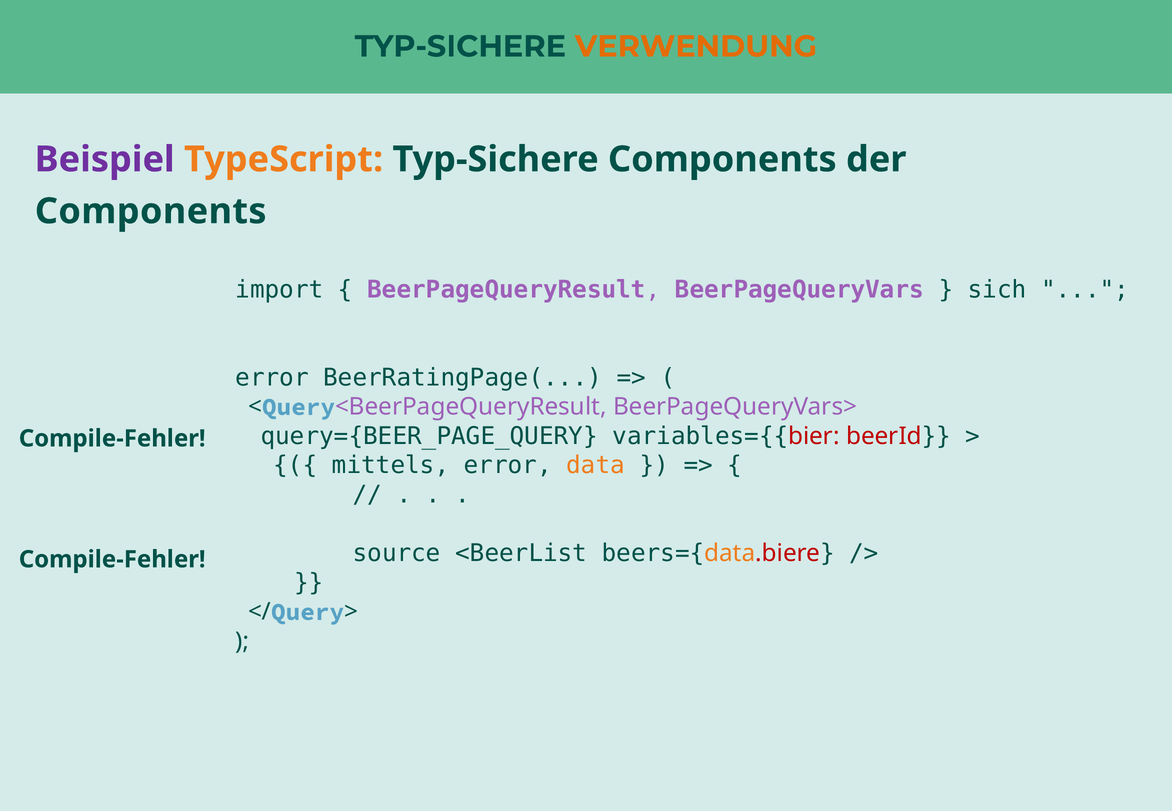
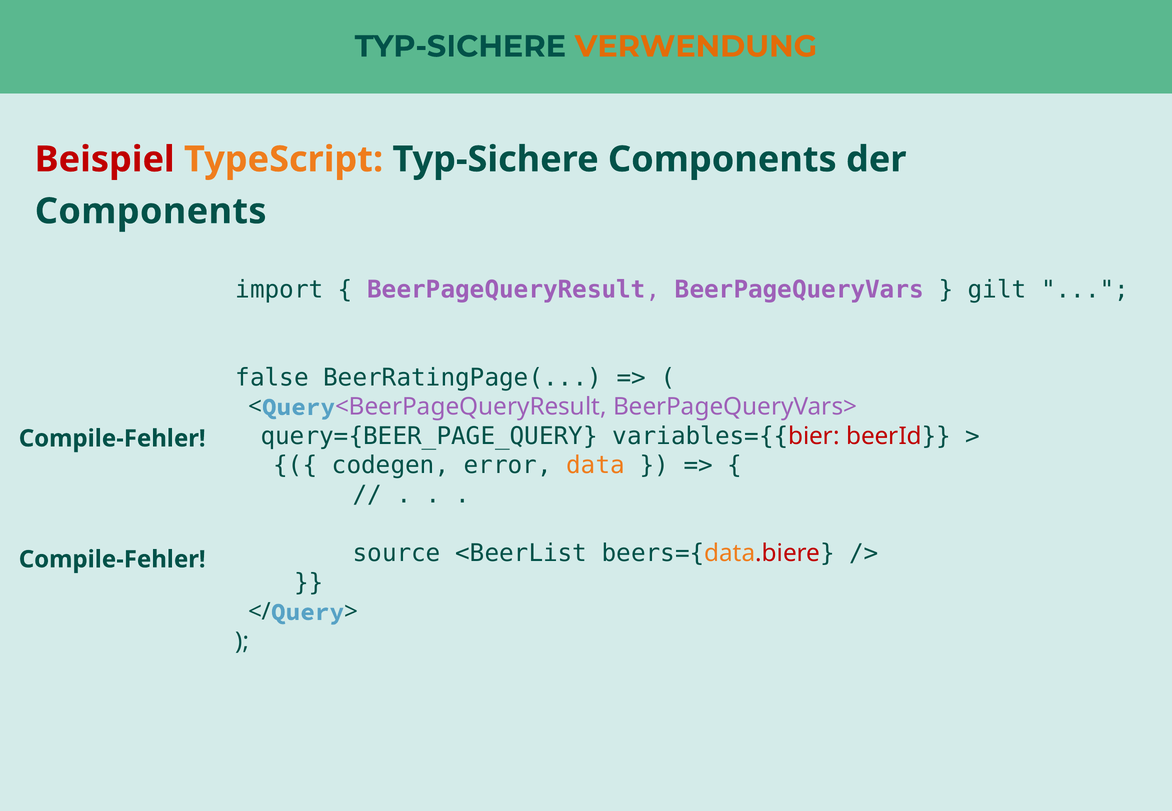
Beispiel colour: purple -> red
sich: sich -> gilt
error at (272, 378): error -> false
mittels: mittels -> codegen
